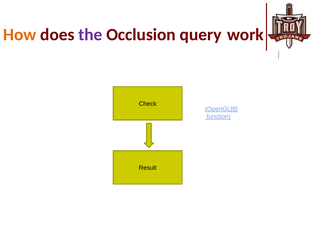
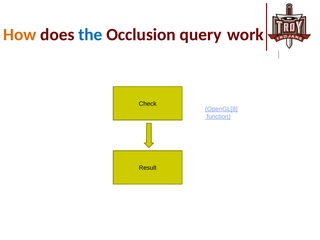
the colour: purple -> blue
